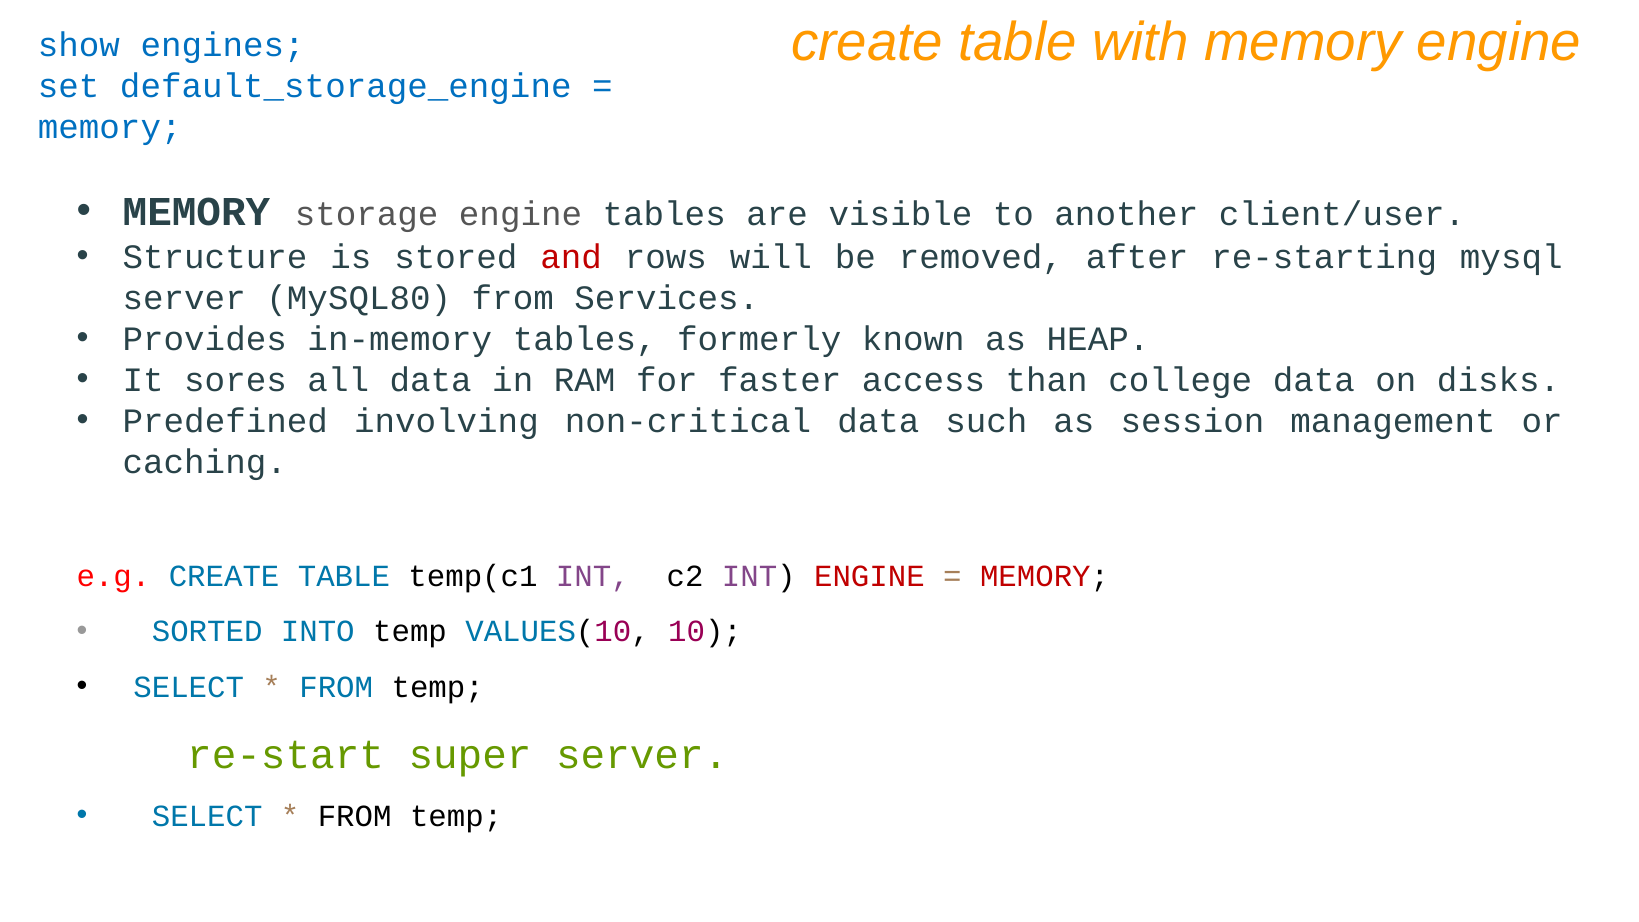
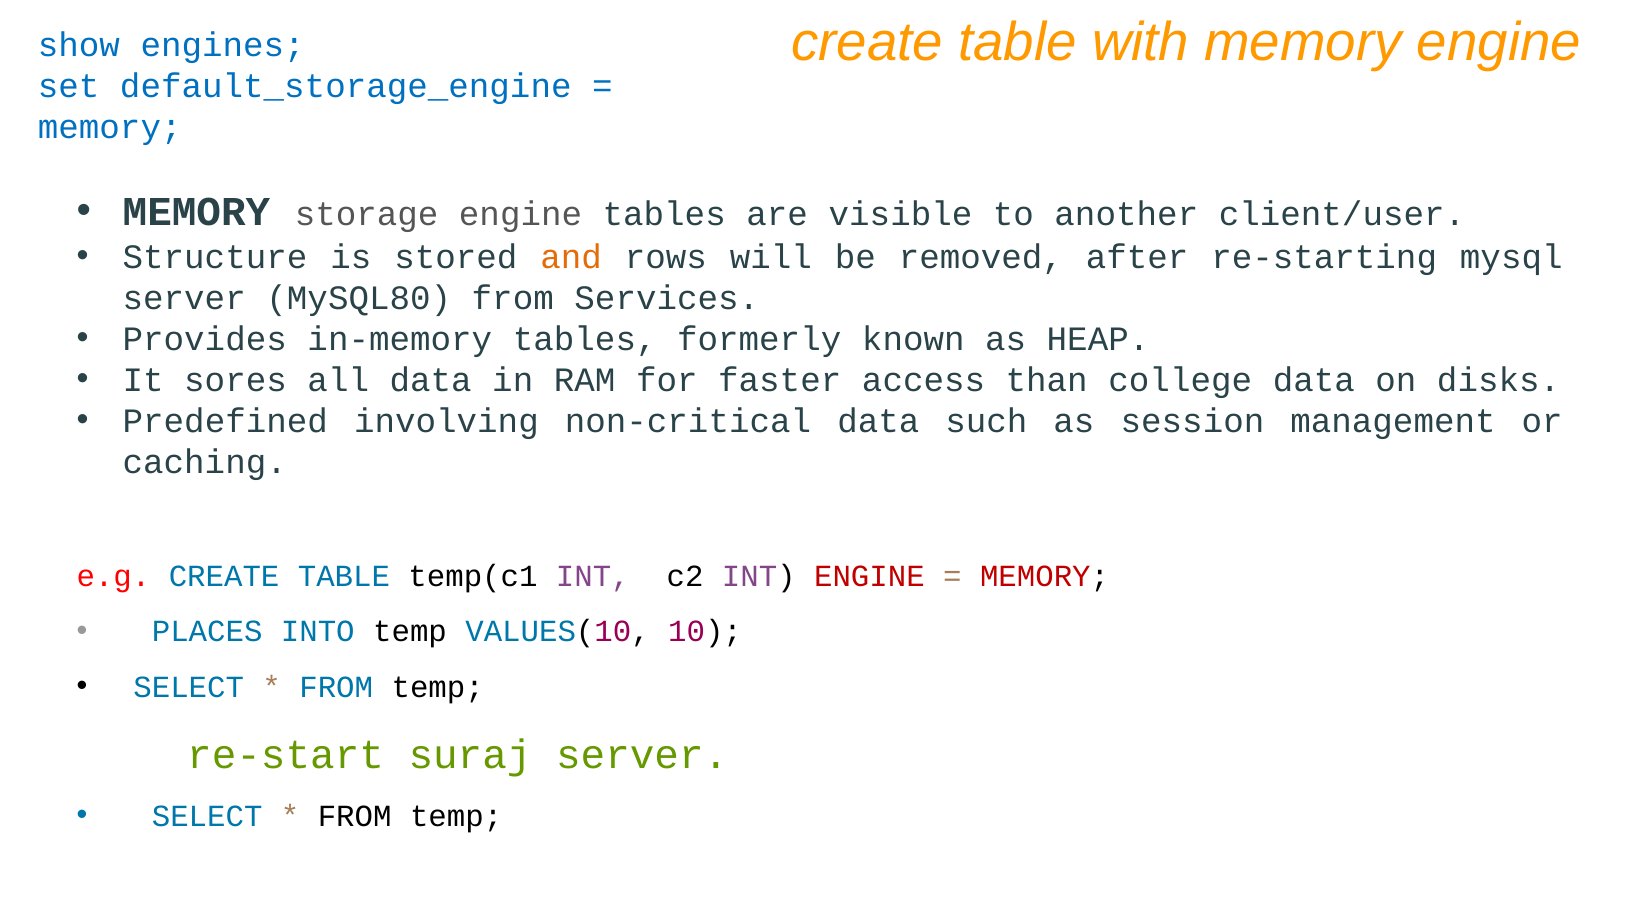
and colour: red -> orange
SORTED: SORTED -> PLACES
super: super -> suraj
